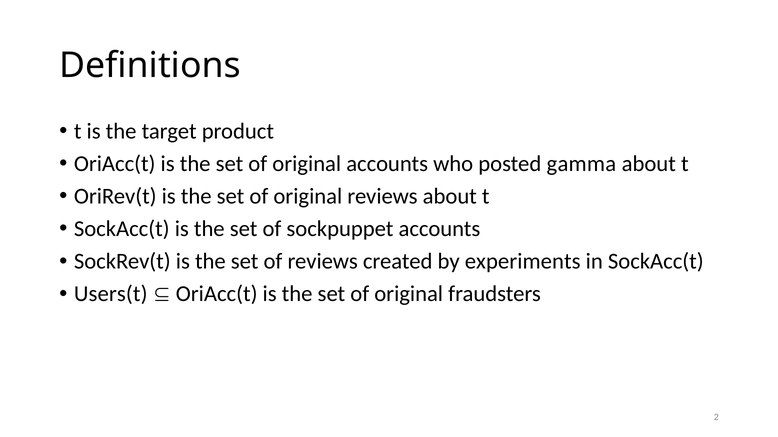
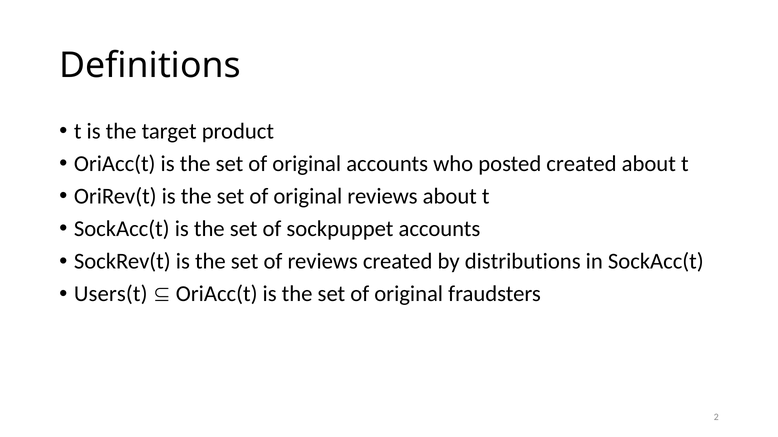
posted gamma: gamma -> created
experiments: experiments -> distributions
